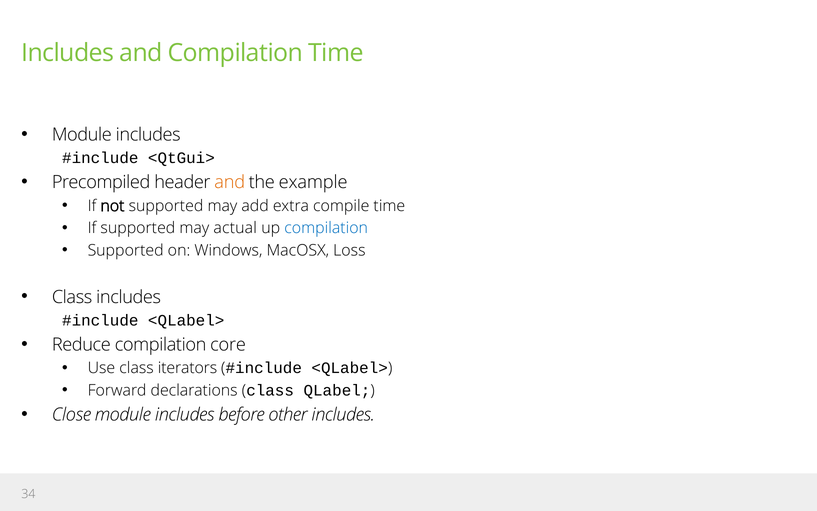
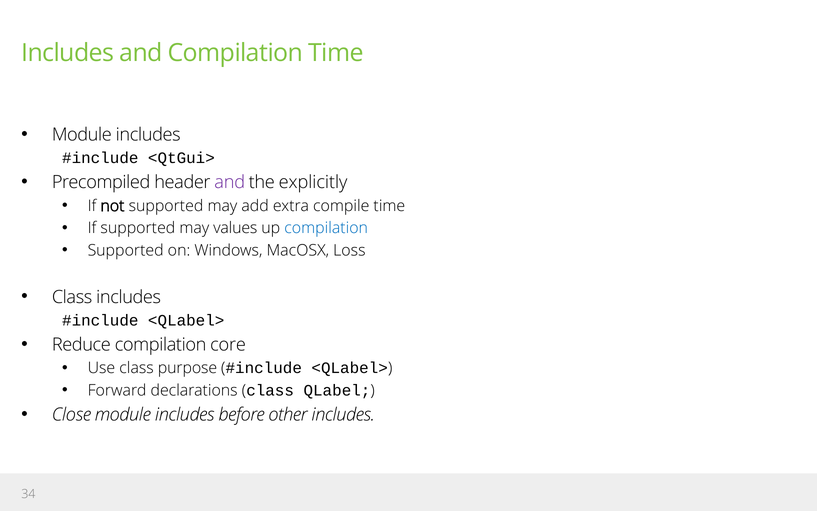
and at (230, 182) colour: orange -> purple
example: example -> explicitly
actual: actual -> values
iterators: iterators -> purpose
